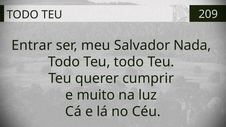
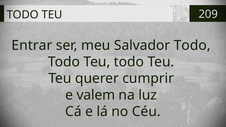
Salvador Nada: Nada -> Todo
muito: muito -> valem
